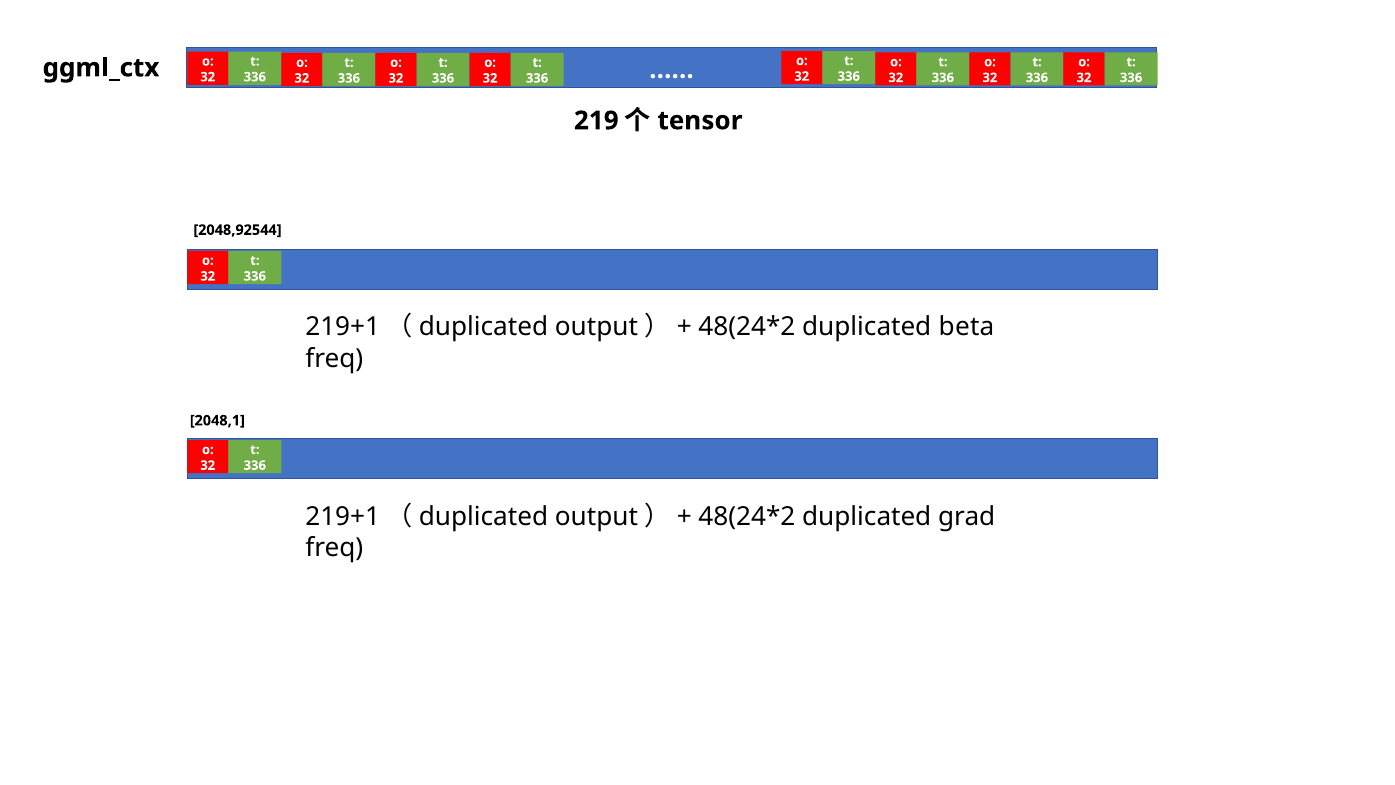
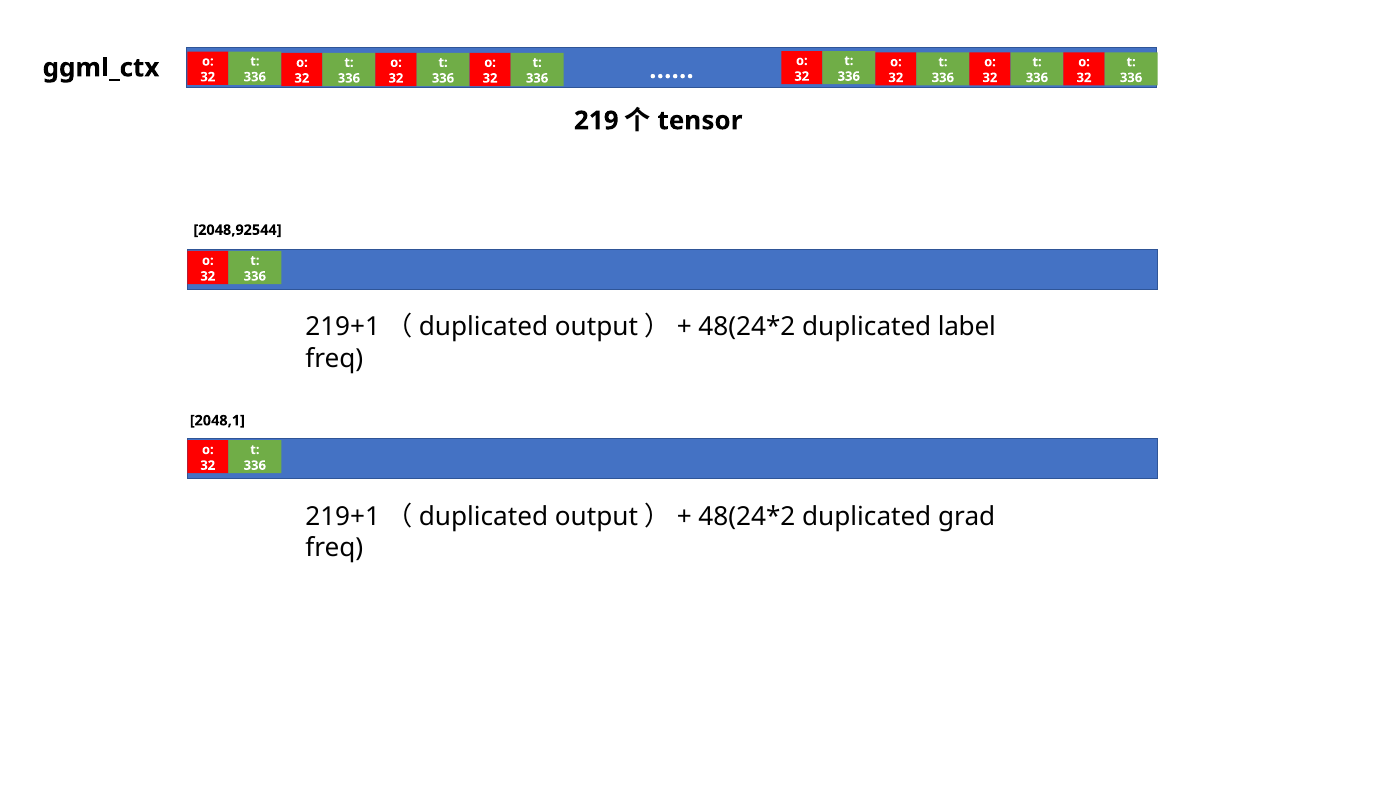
beta: beta -> label
